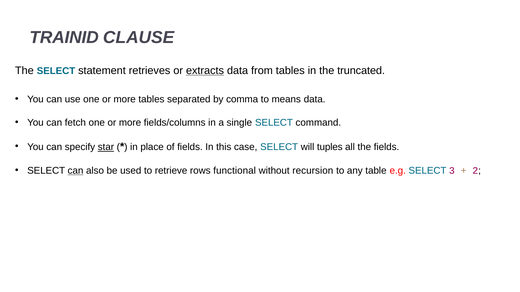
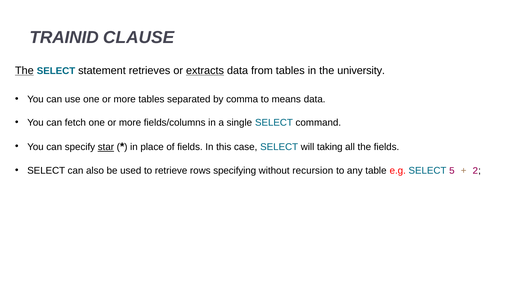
The at (24, 71) underline: none -> present
truncated: truncated -> university
tuples: tuples -> taking
can at (76, 171) underline: present -> none
functional: functional -> specifying
3: 3 -> 5
